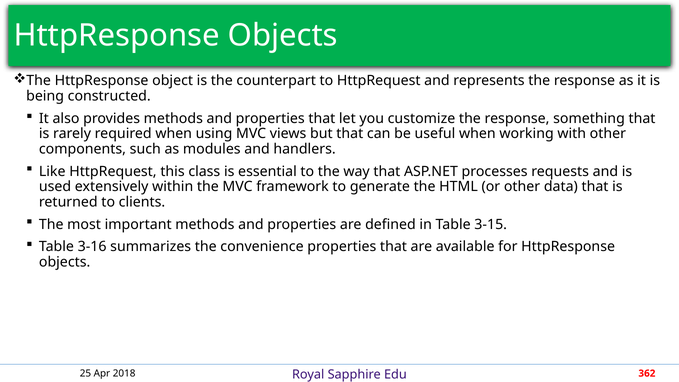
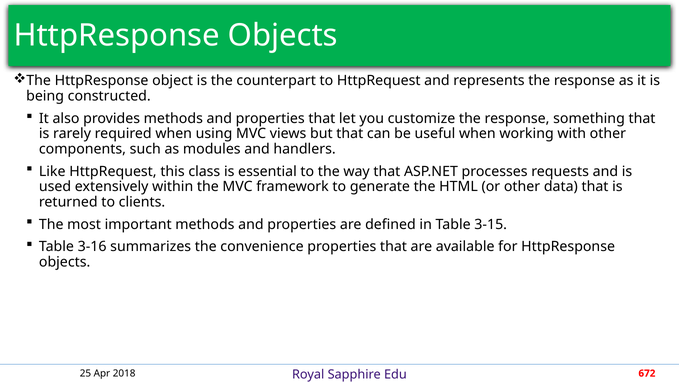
362: 362 -> 672
